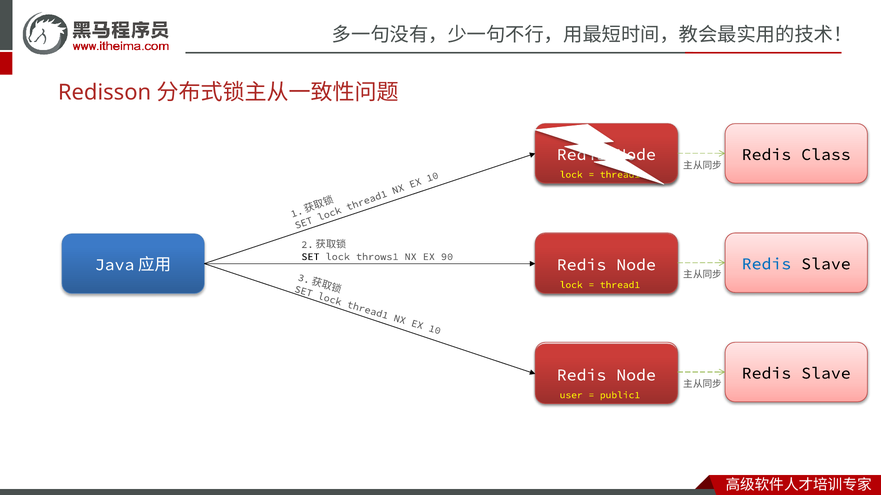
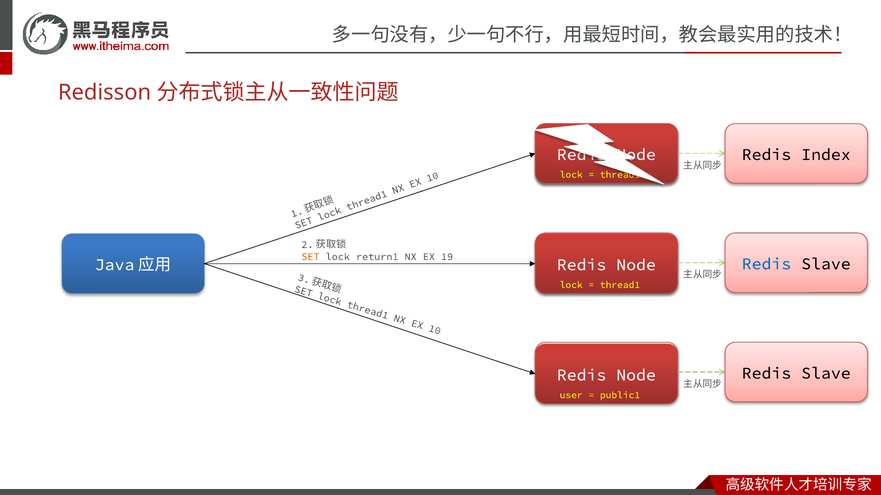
Class: Class -> Index
SET at (310, 257) colour: black -> orange
throws1: throws1 -> return1
90: 90 -> 19
